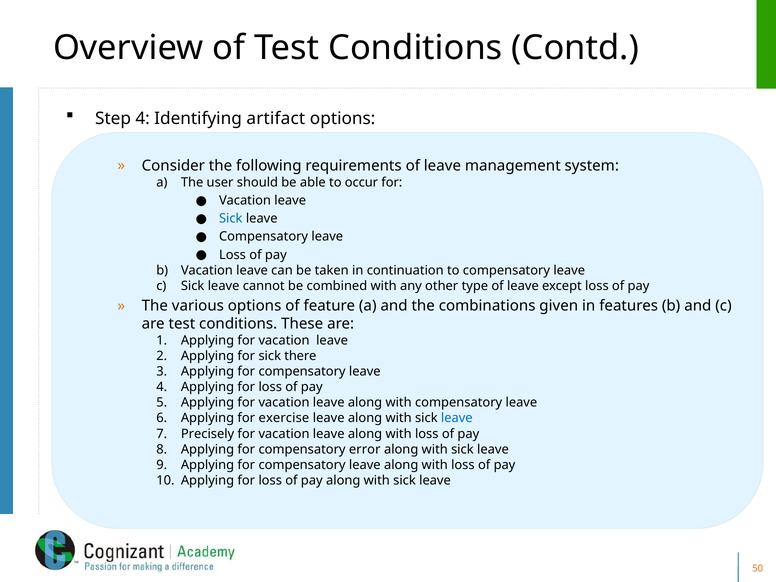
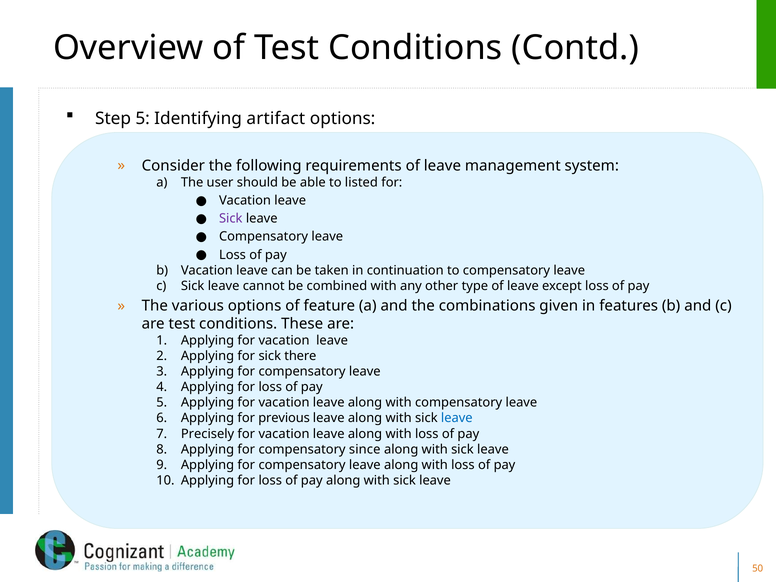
Step 4: 4 -> 5
occur: occur -> listed
Sick at (231, 219) colour: blue -> purple
exercise: exercise -> previous
error: error -> since
